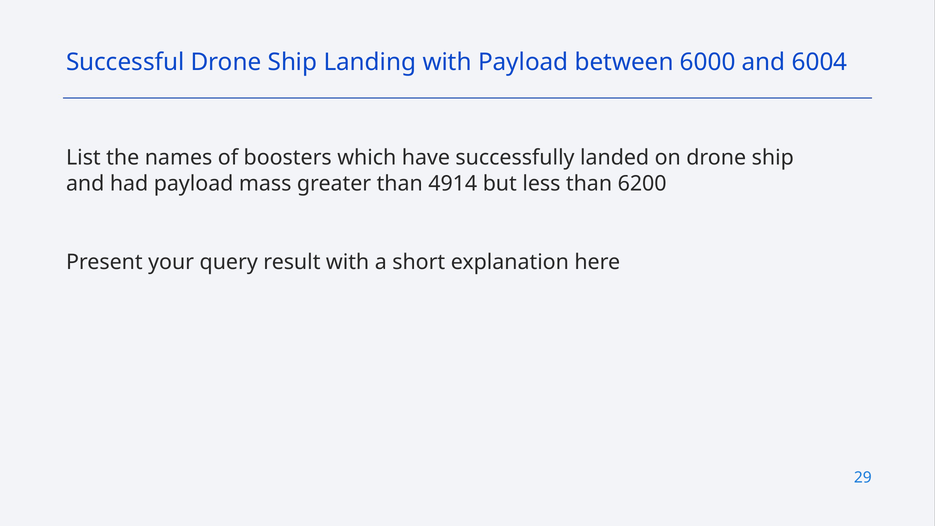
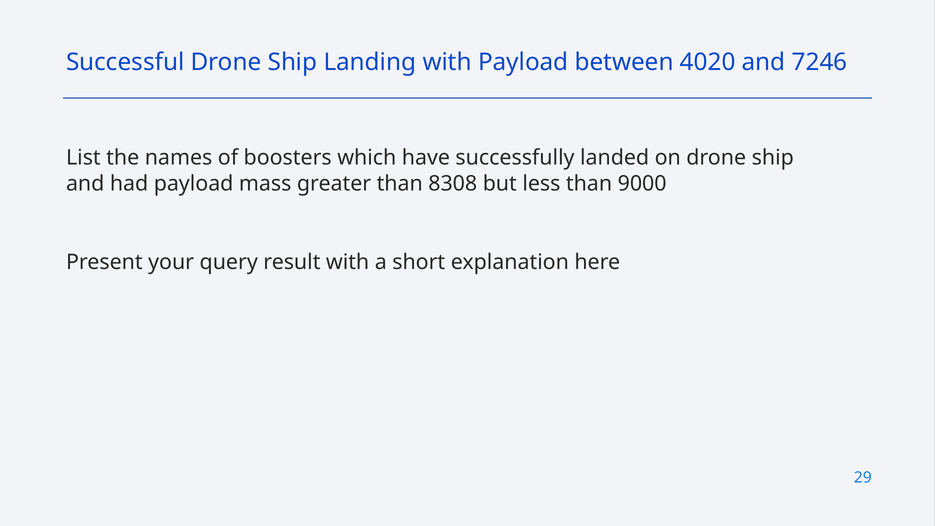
6000: 6000 -> 4020
6004: 6004 -> 7246
4914: 4914 -> 8308
6200: 6200 -> 9000
